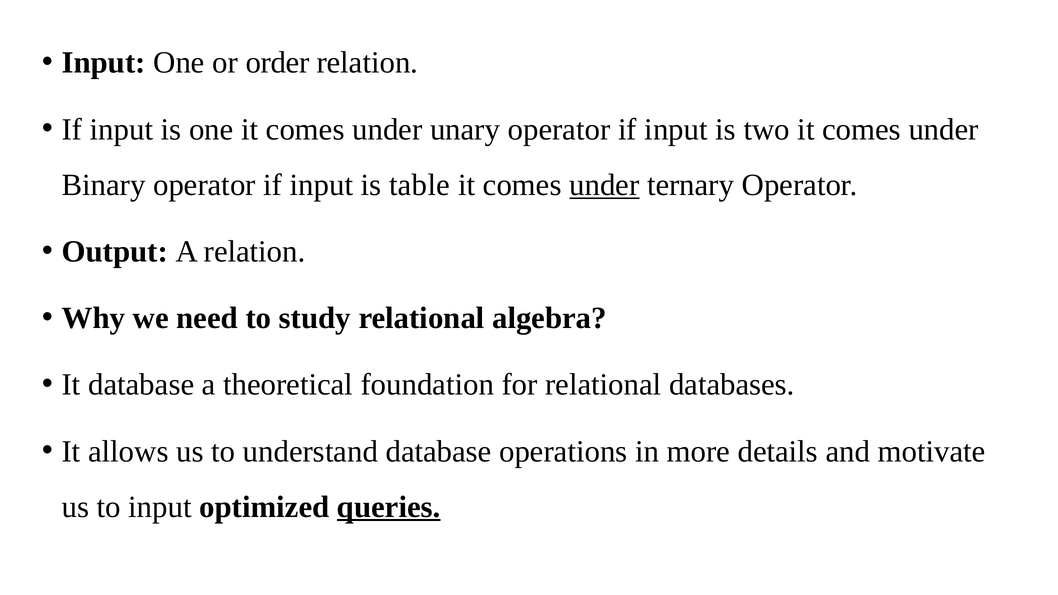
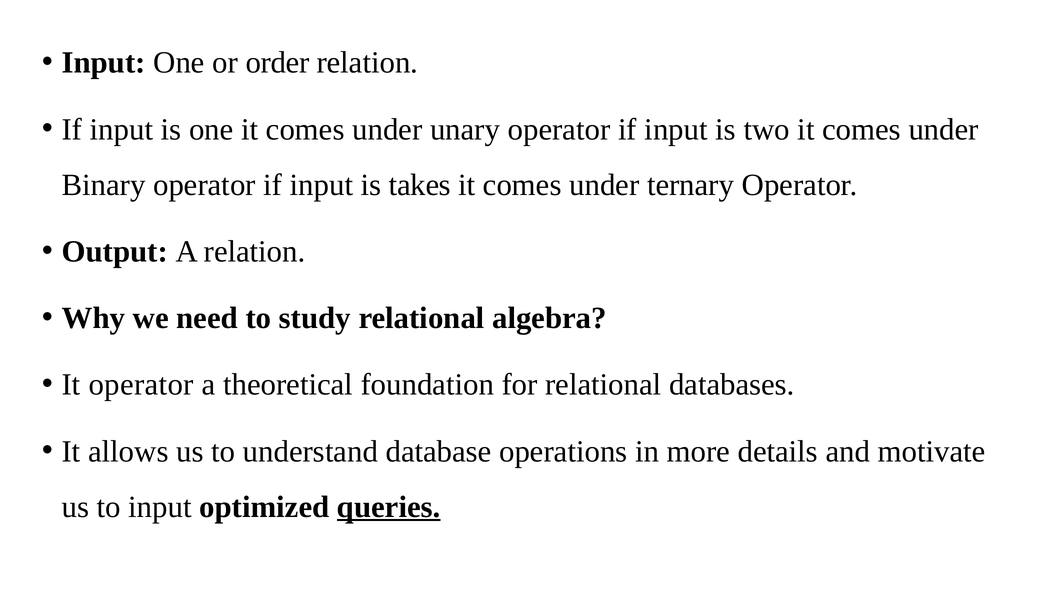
table: table -> takes
under at (604, 185) underline: present -> none
It database: database -> operator
